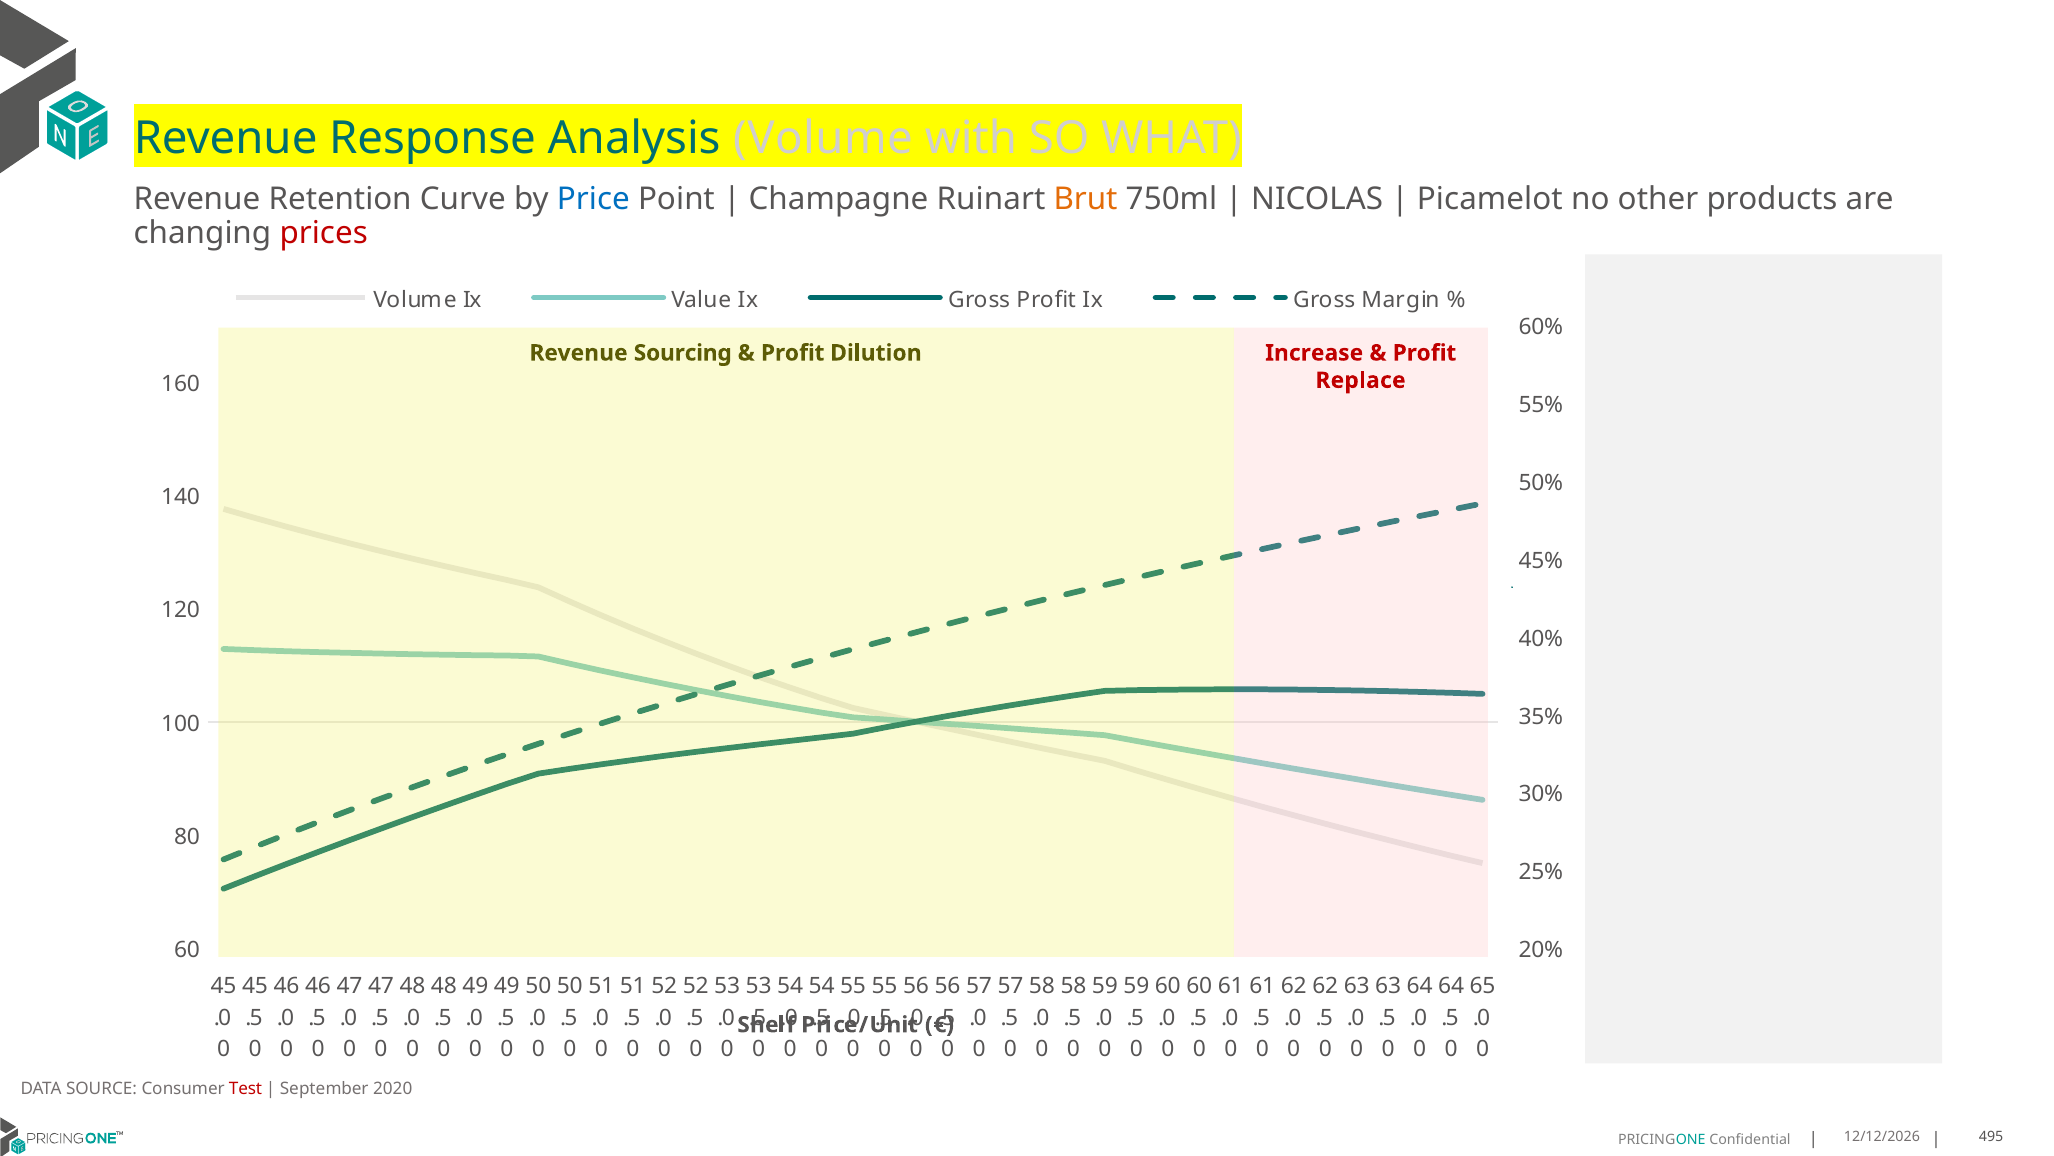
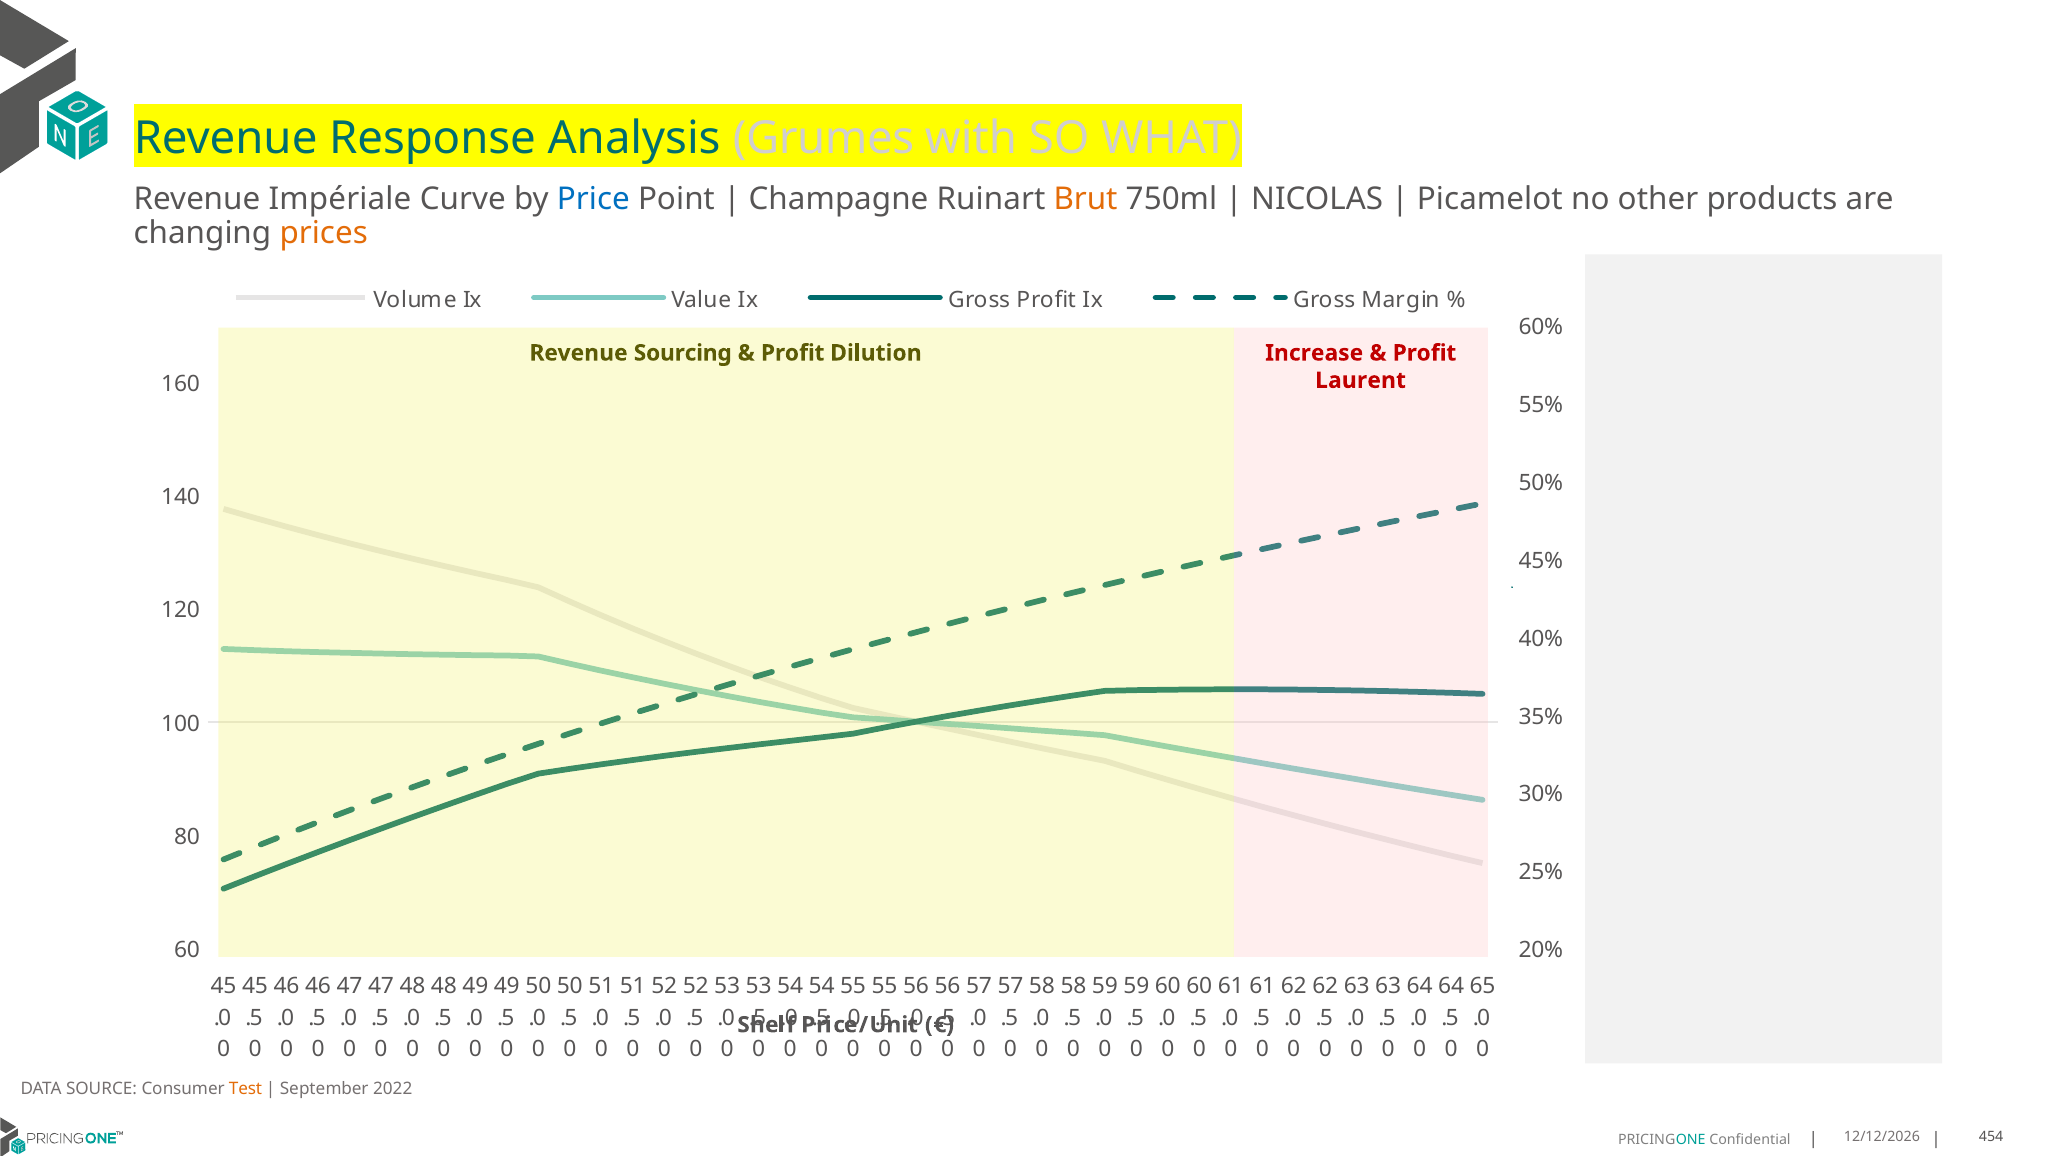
Analysis Volume: Volume -> Grumes
Retention: Retention -> Impériale
prices colour: red -> orange
Replace: Replace -> Laurent
Test colour: red -> orange
2020: 2020 -> 2022
495: 495 -> 454
